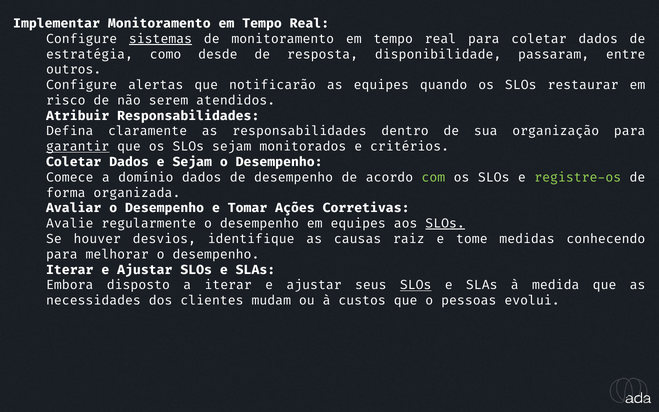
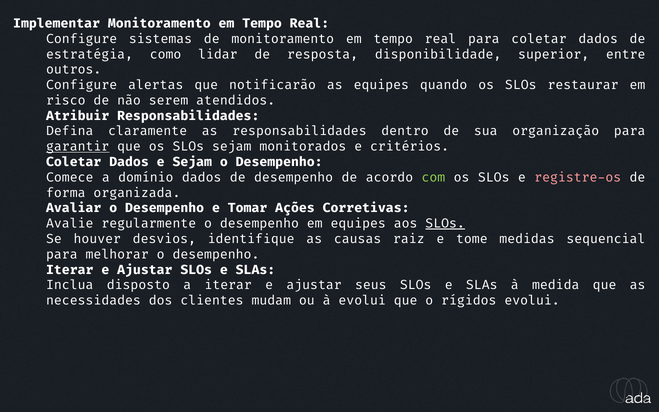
sistemas underline: present -> none
desde: desde -> lidar
passaram: passaram -> superior
registre-os colour: light green -> pink
conhecendo: conhecendo -> sequencial
Embora: Embora -> Inclua
SLOs at (416, 285) underline: present -> none
à custos: custos -> evolui
pessoas: pessoas -> rígidos
